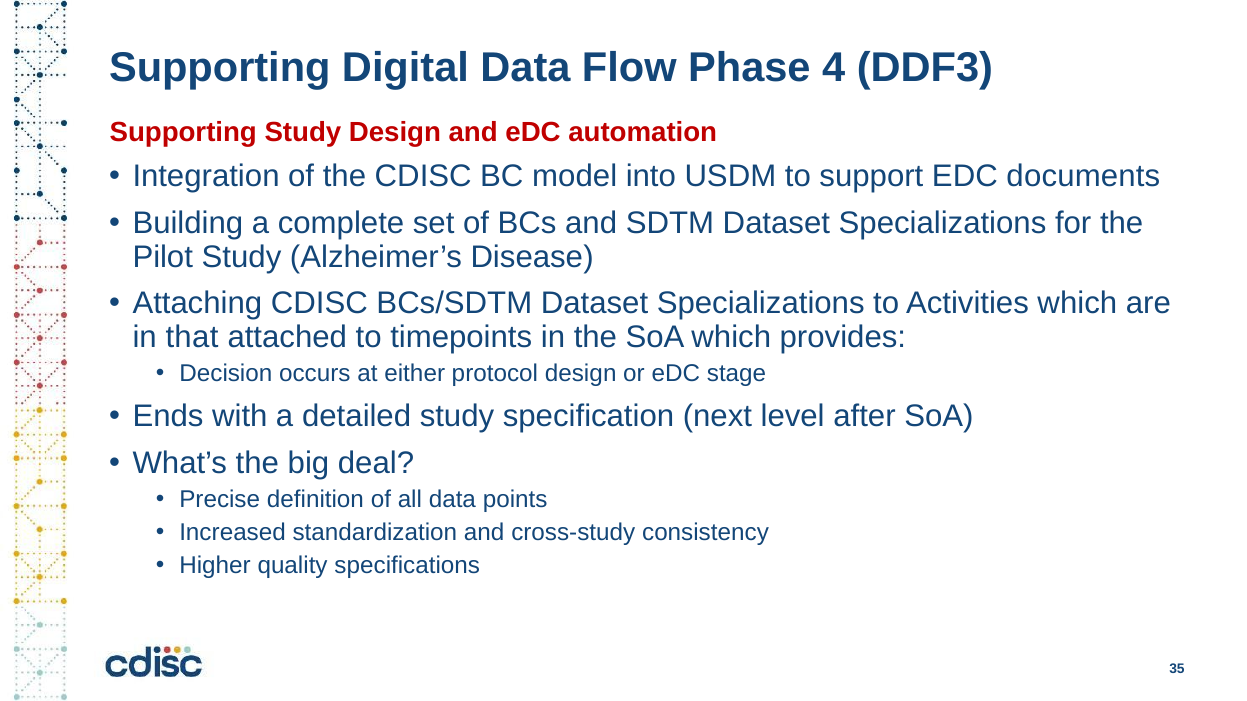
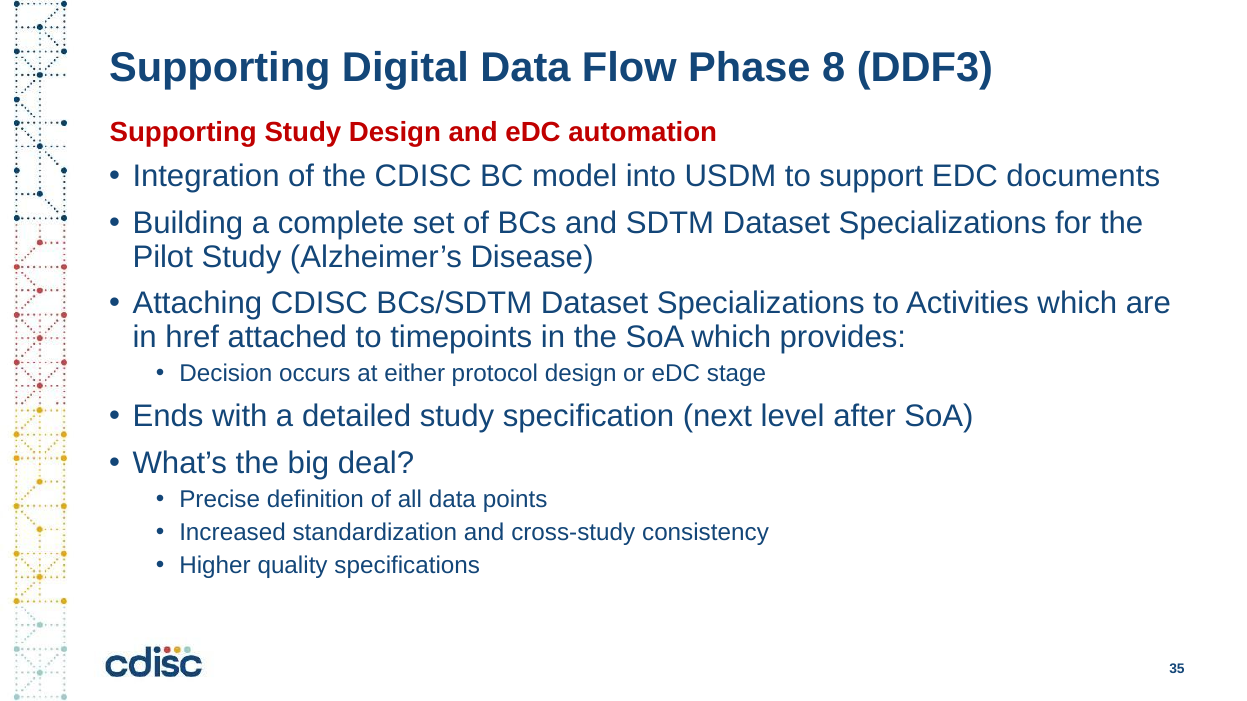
4: 4 -> 8
that: that -> href
